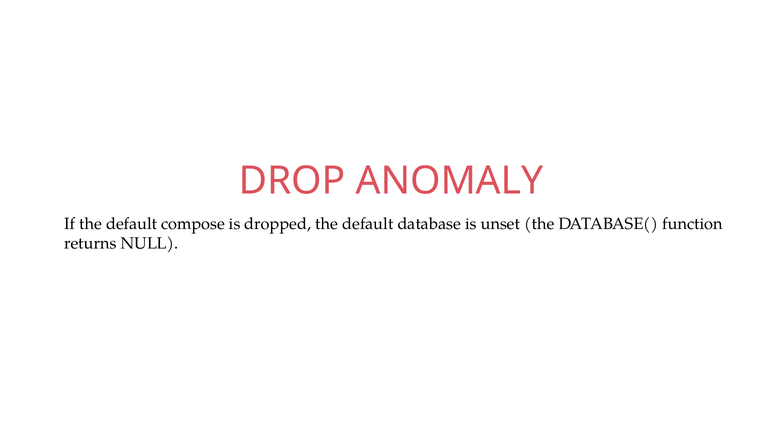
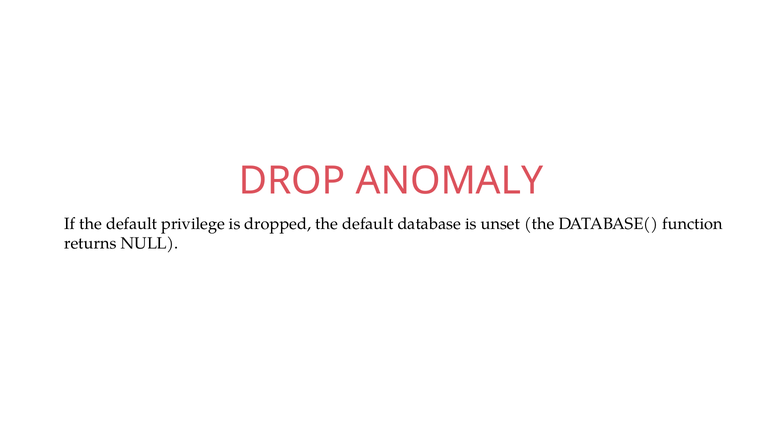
compose: compose -> privilege
